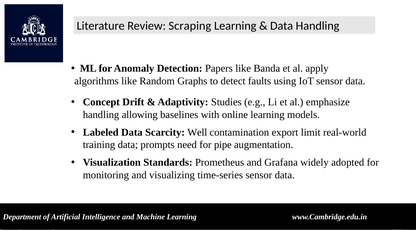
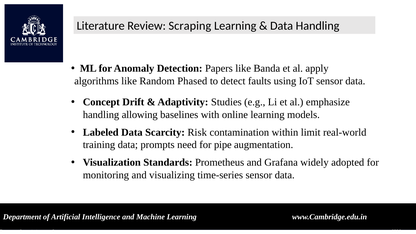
Graphs: Graphs -> Phased
Well: Well -> Risk
export: export -> within
